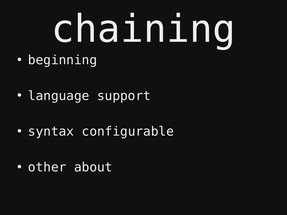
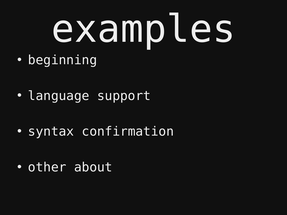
chaining: chaining -> examples
configurable: configurable -> confirmation
